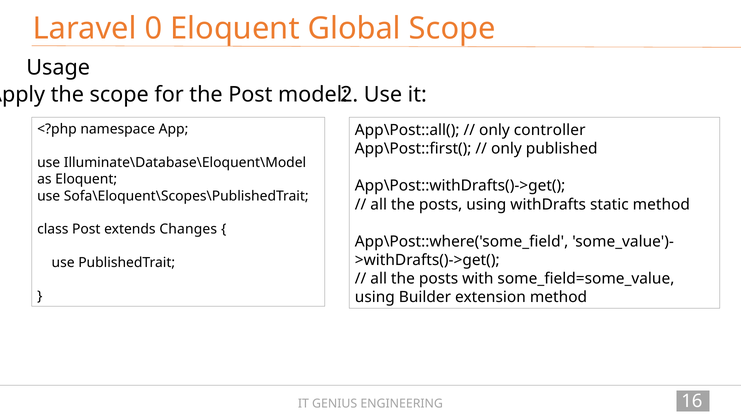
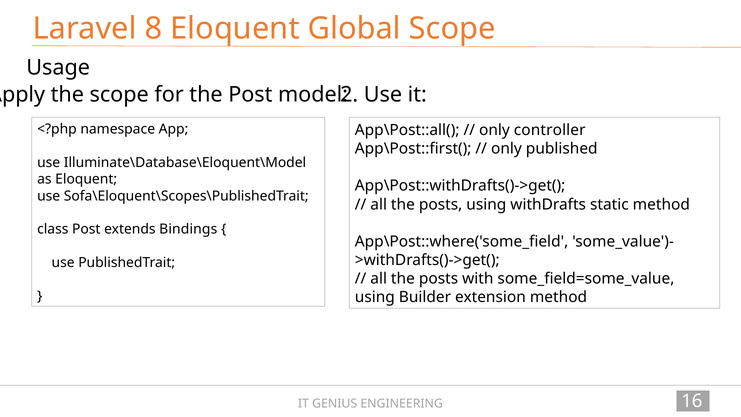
0: 0 -> 8
Changes: Changes -> Bindings
